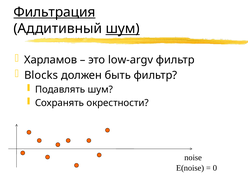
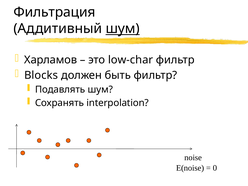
Фильтрация underline: present -> none
low-argv: low-argv -> low-char
окрестности: окрестности -> interpolation
